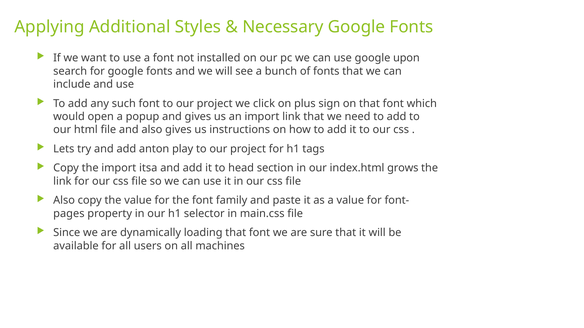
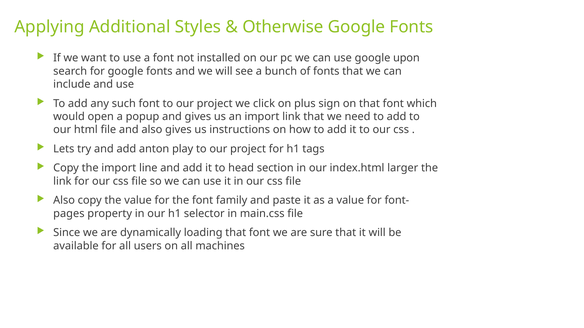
Necessary: Necessary -> Otherwise
itsa: itsa -> line
grows: grows -> larger
